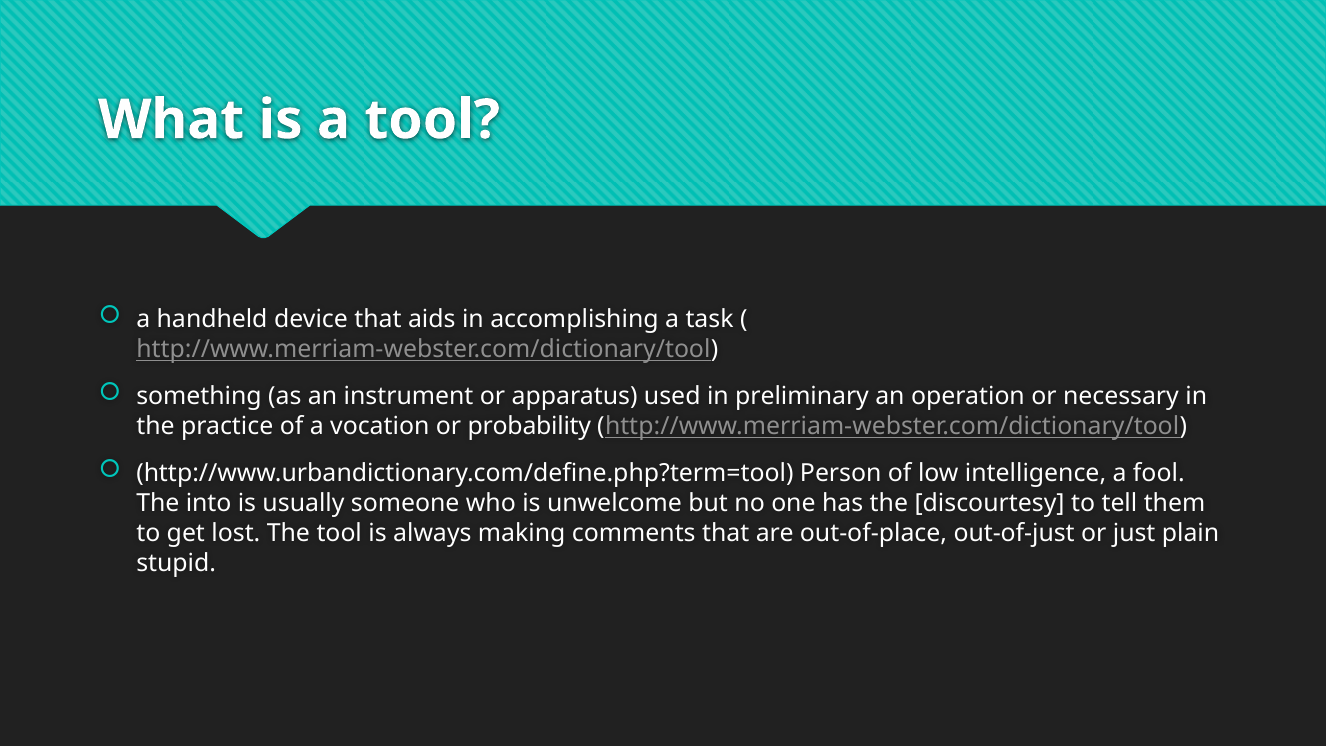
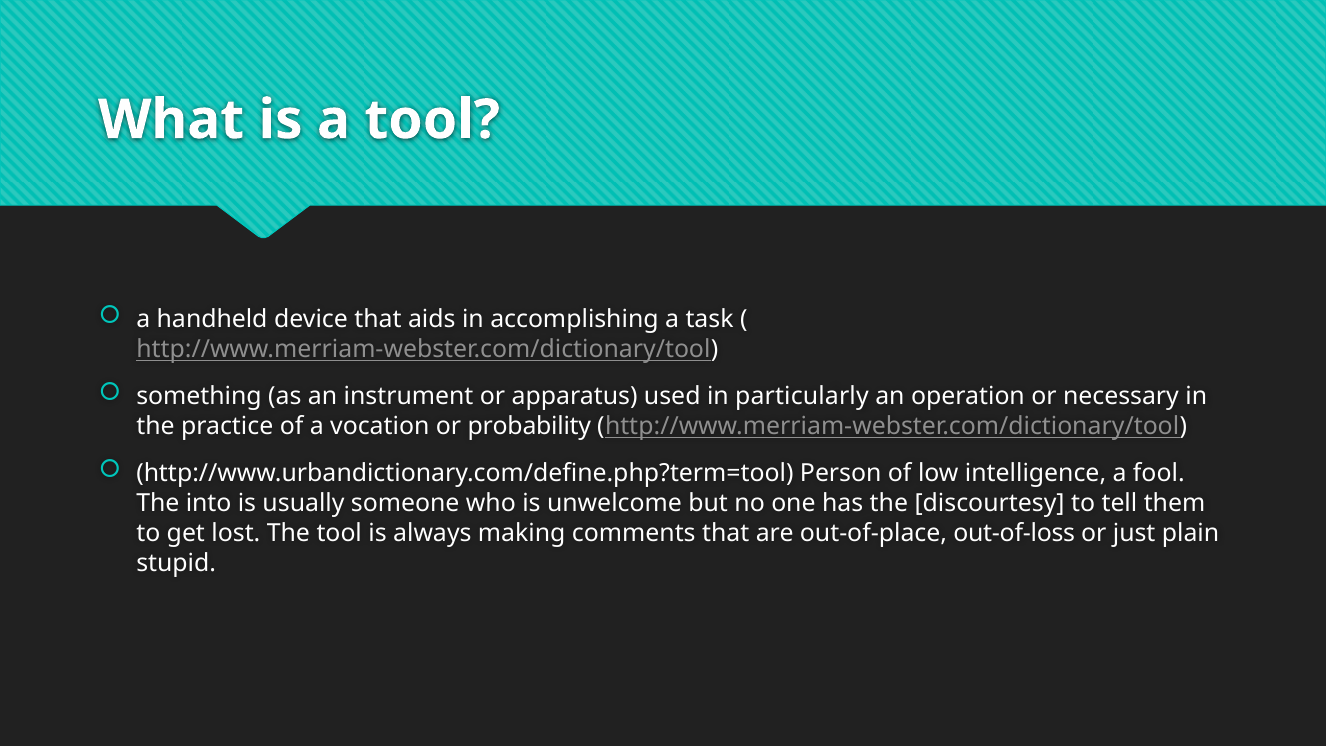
preliminary: preliminary -> particularly
out-of-just: out-of-just -> out-of-loss
